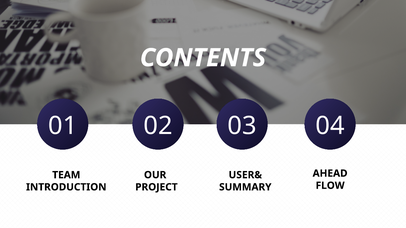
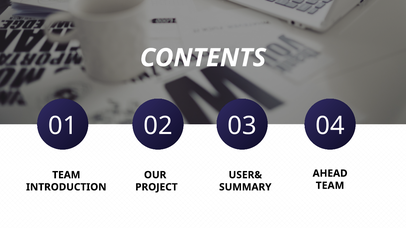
FLOW at (330, 186): FLOW -> TEAM
